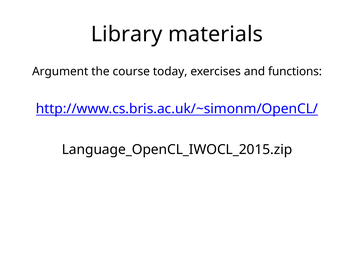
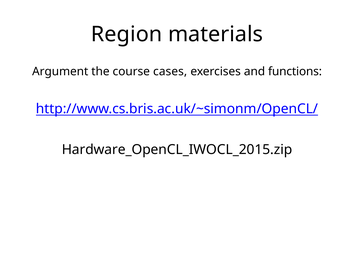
Library: Library -> Region
today: today -> cases
Language_OpenCL_IWOCL_2015.zip: Language_OpenCL_IWOCL_2015.zip -> Hardware_OpenCL_IWOCL_2015.zip
